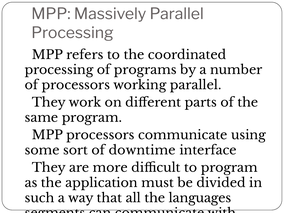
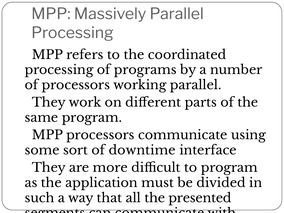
languages: languages -> presented
